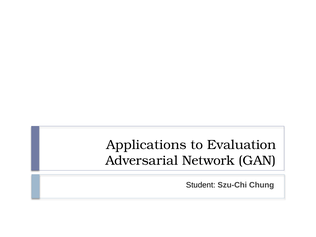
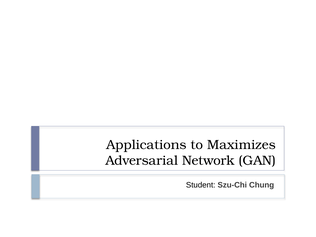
Evaluation: Evaluation -> Maximizes
